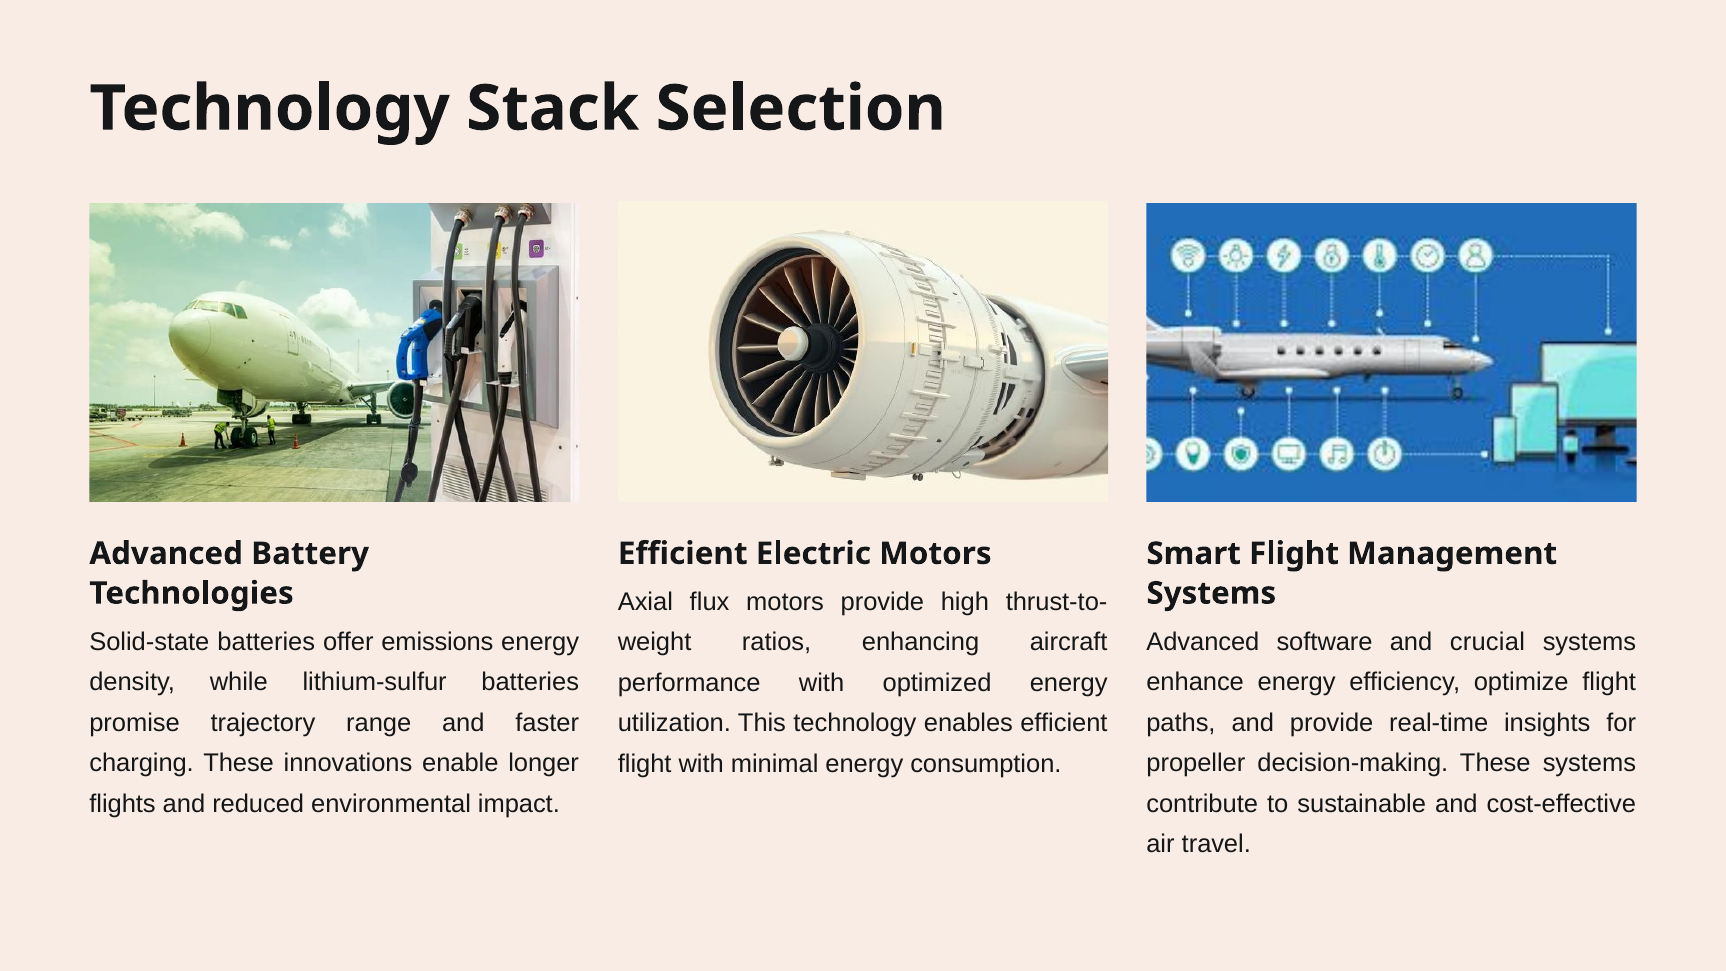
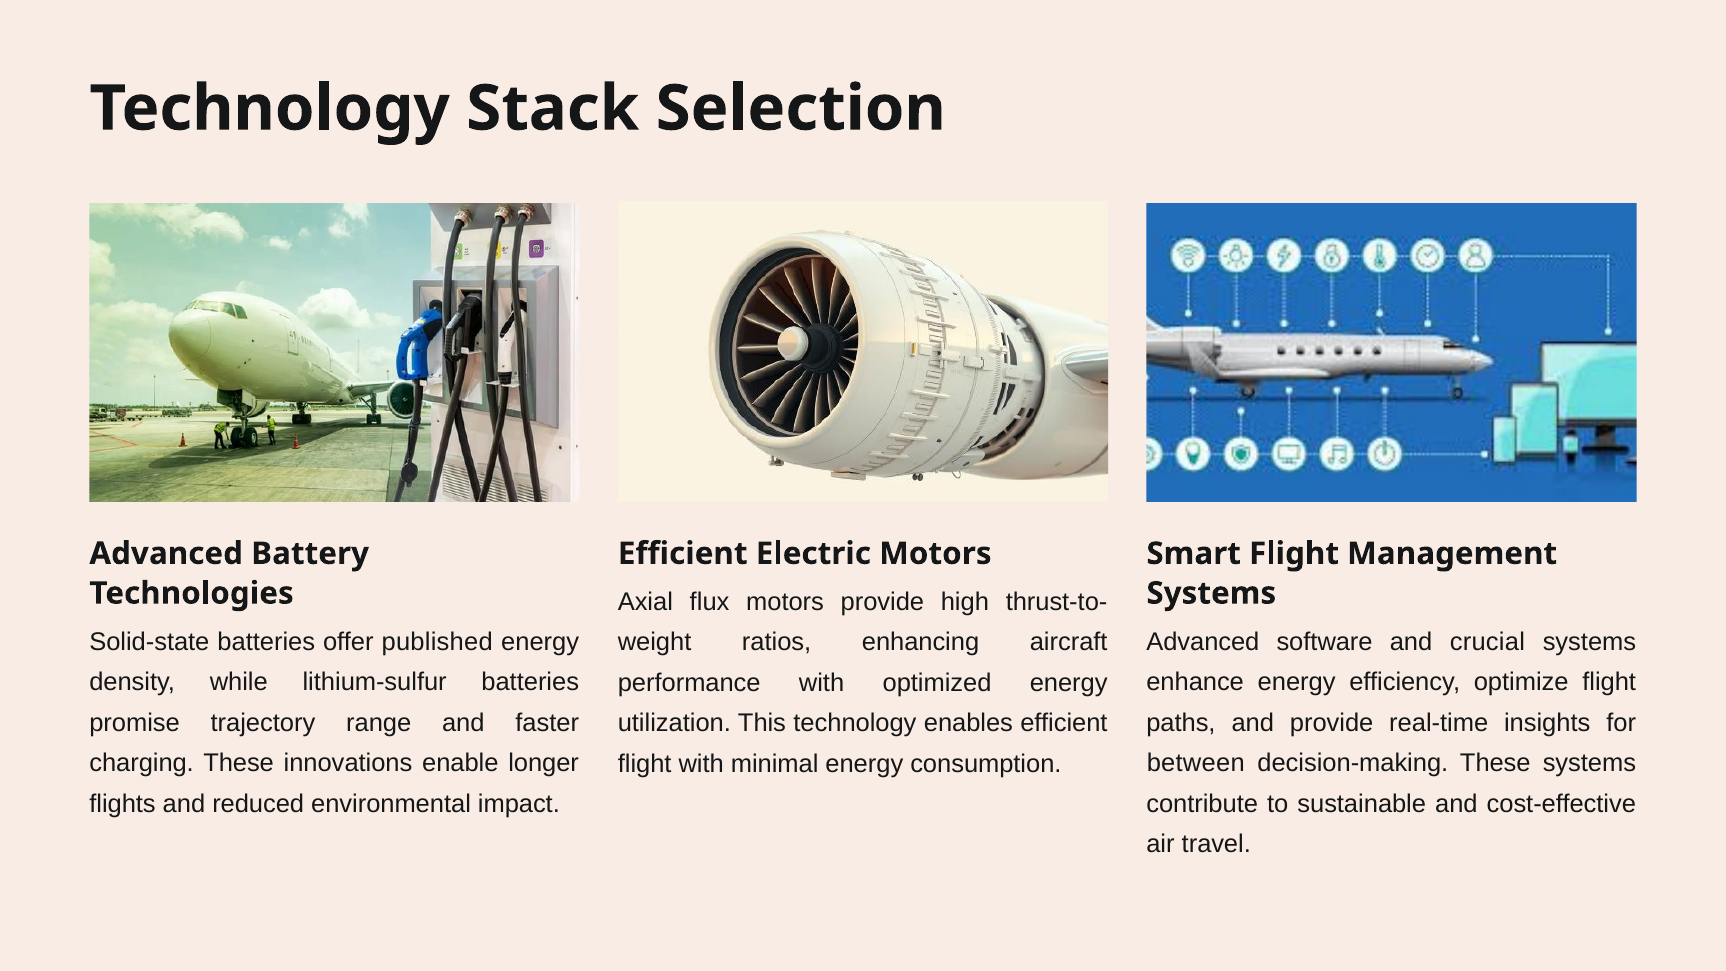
emissions: emissions -> published
propeller: propeller -> between
